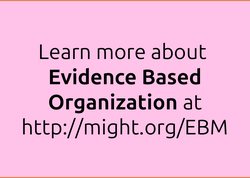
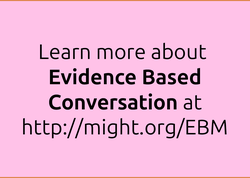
Organization: Organization -> Conversation
